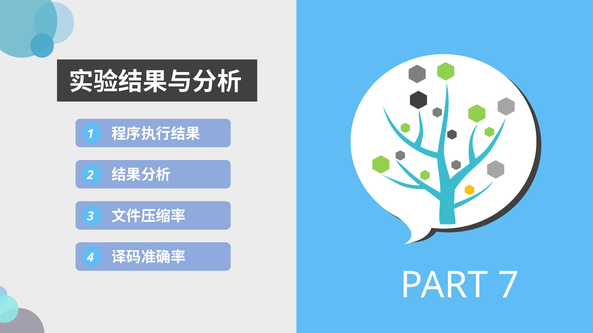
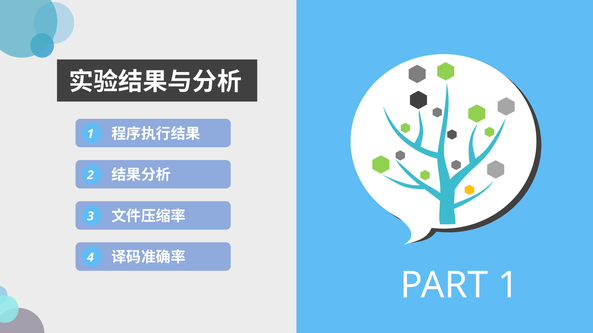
PART 7: 7 -> 1
